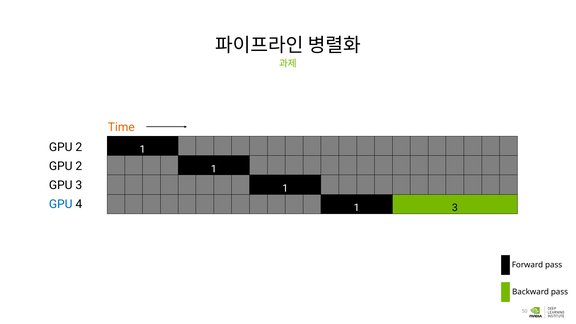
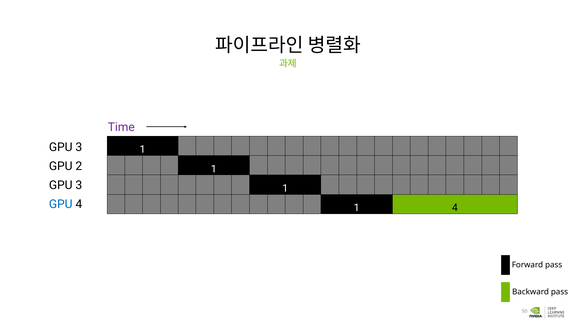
Time colour: orange -> purple
2 at (79, 147): 2 -> 3
1 3: 3 -> 4
